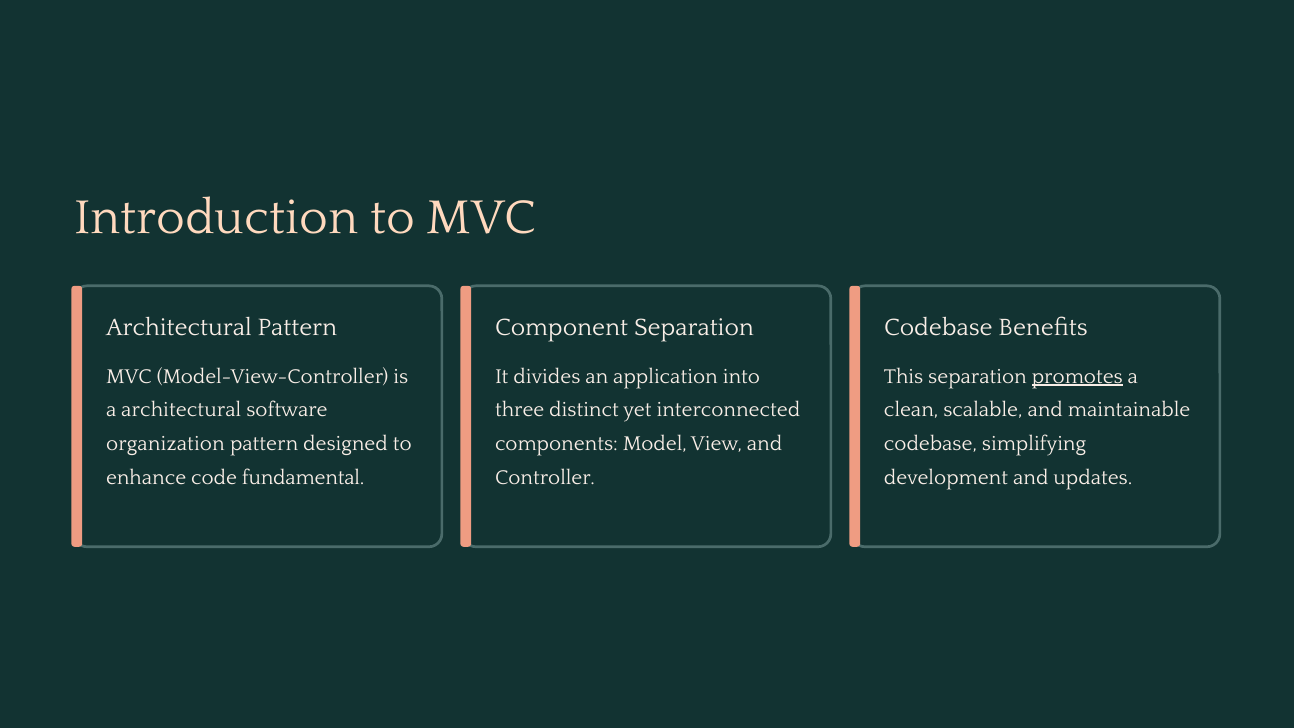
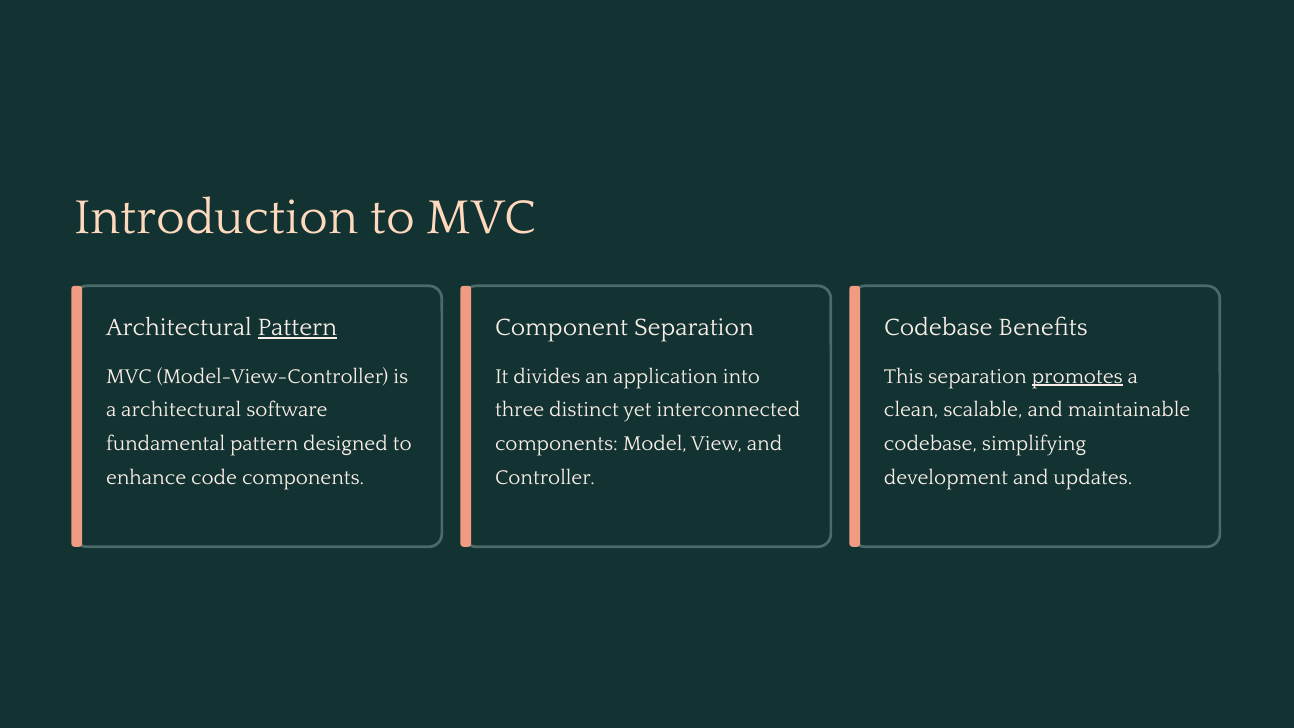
Pattern at (297, 327) underline: none -> present
organization: organization -> fundamental
code fundamental: fundamental -> components
